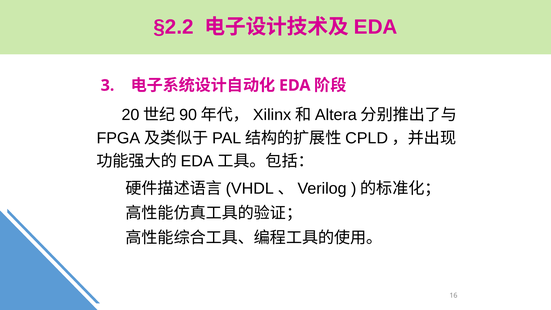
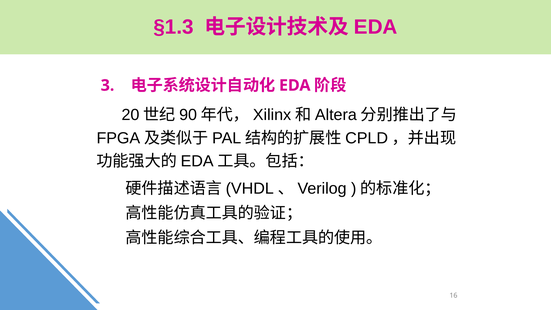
§2.2: §2.2 -> §1.3
